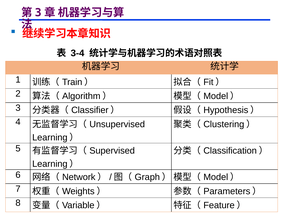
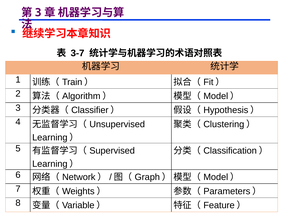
3-4: 3-4 -> 3-7
